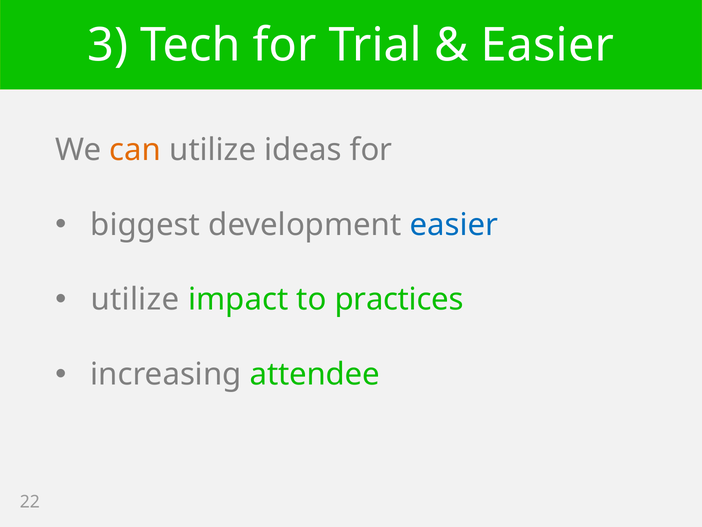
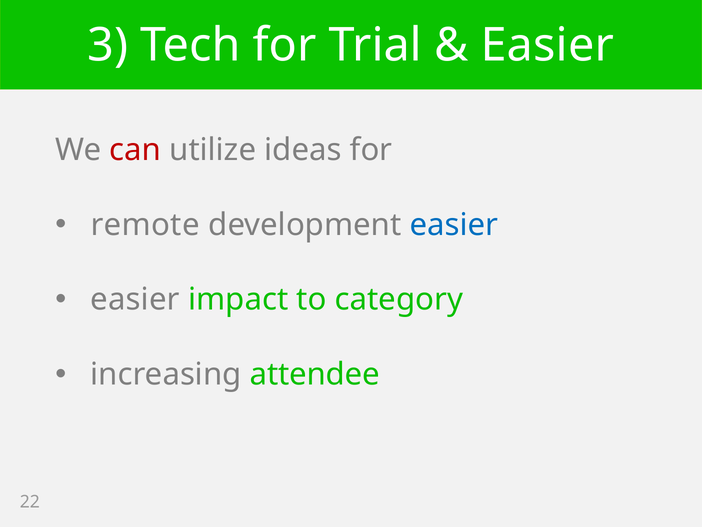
can colour: orange -> red
biggest: biggest -> remote
utilize at (135, 299): utilize -> easier
practices: practices -> category
